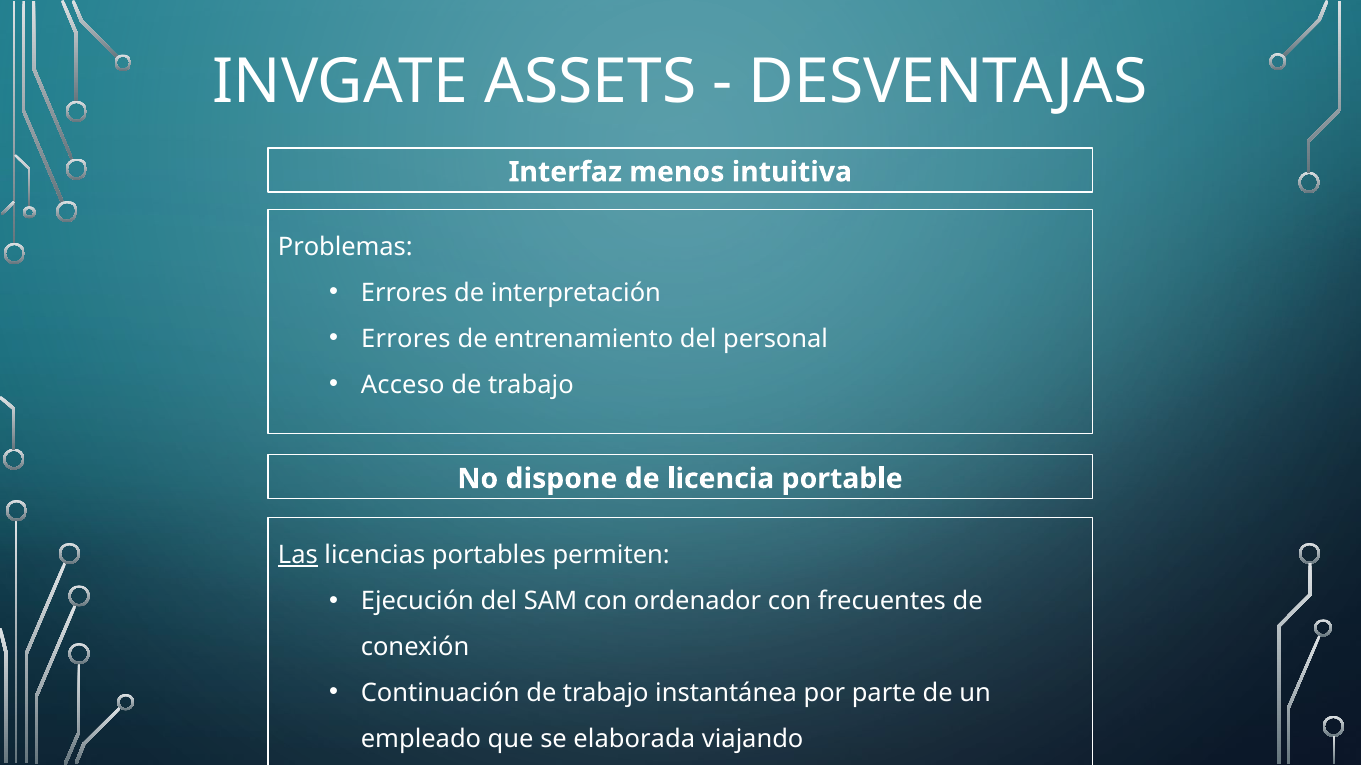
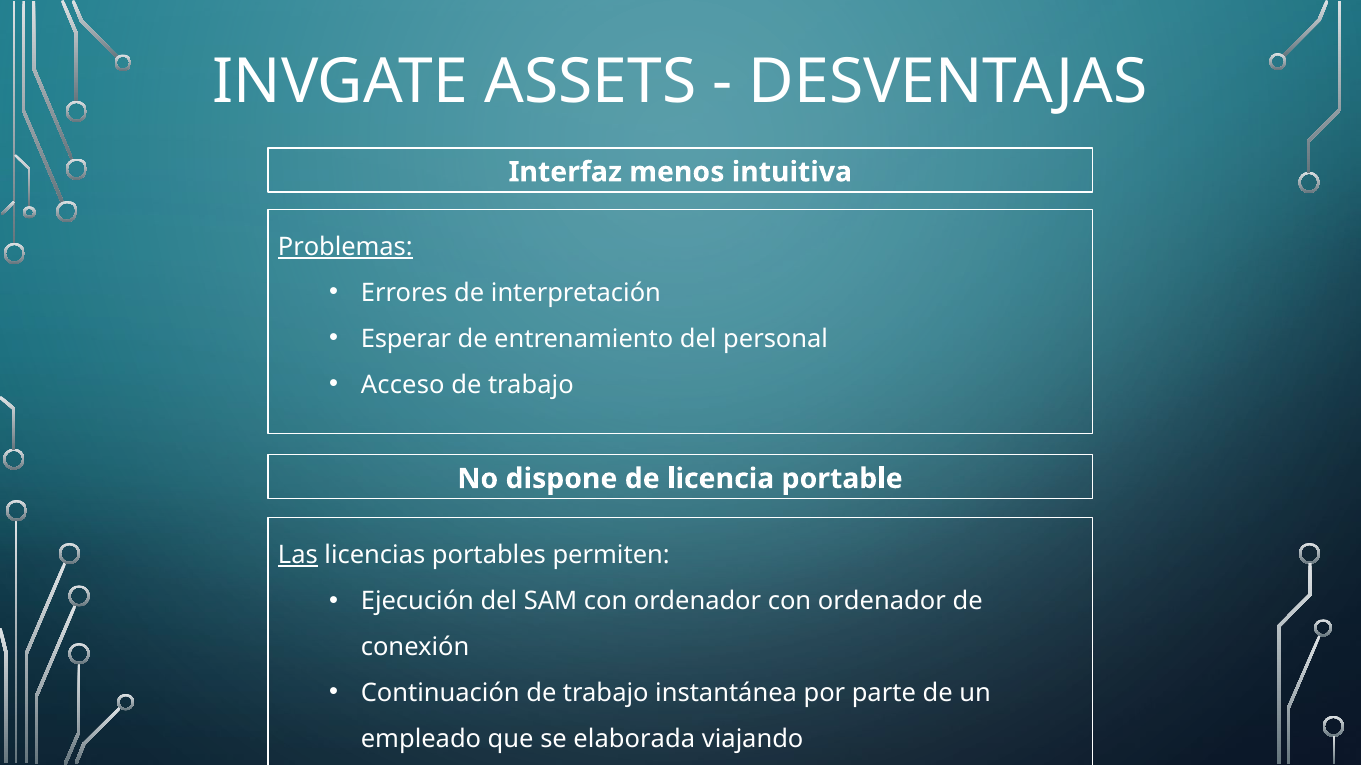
Problemas underline: none -> present
Errores at (406, 339): Errores -> Esperar
ordenador con frecuentes: frecuentes -> ordenador
